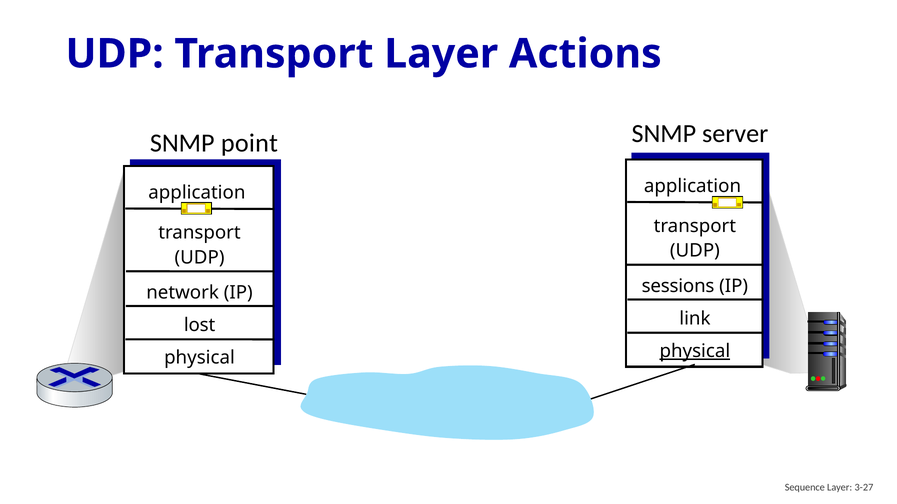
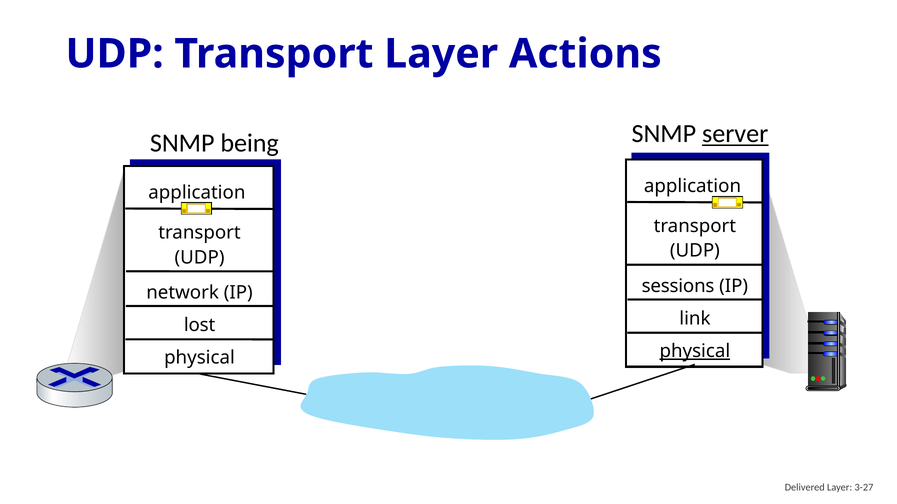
server underline: none -> present
point: point -> being
Sequence: Sequence -> Delivered
